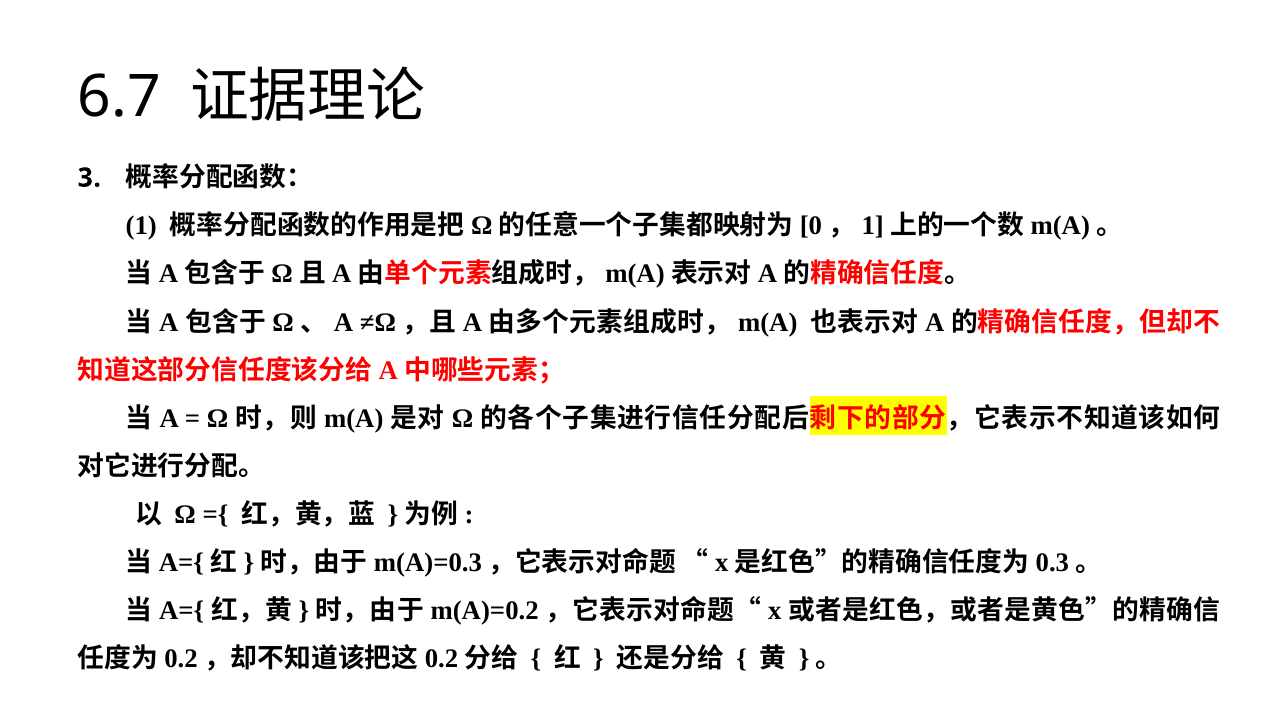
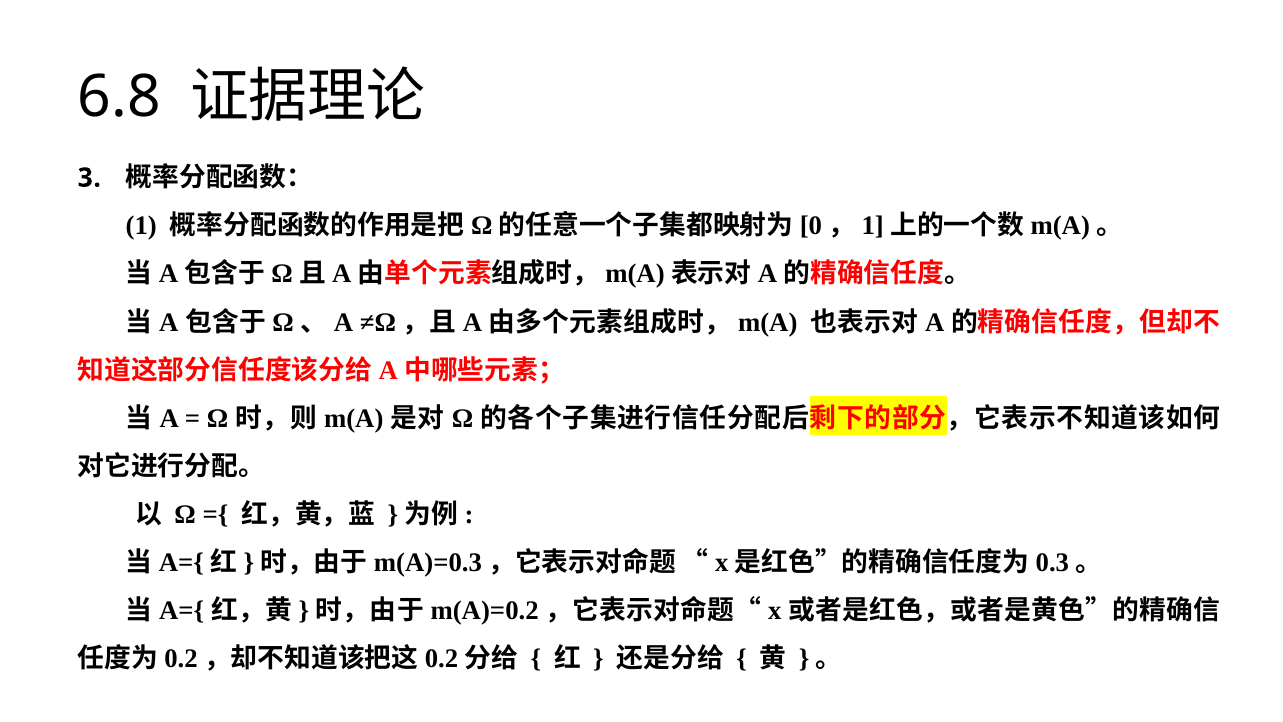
6.7: 6.7 -> 6.8
